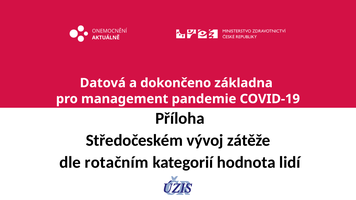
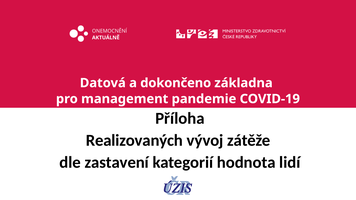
Středočeském: Středočeském -> Realizovaných
rotačním: rotačním -> zastavení
